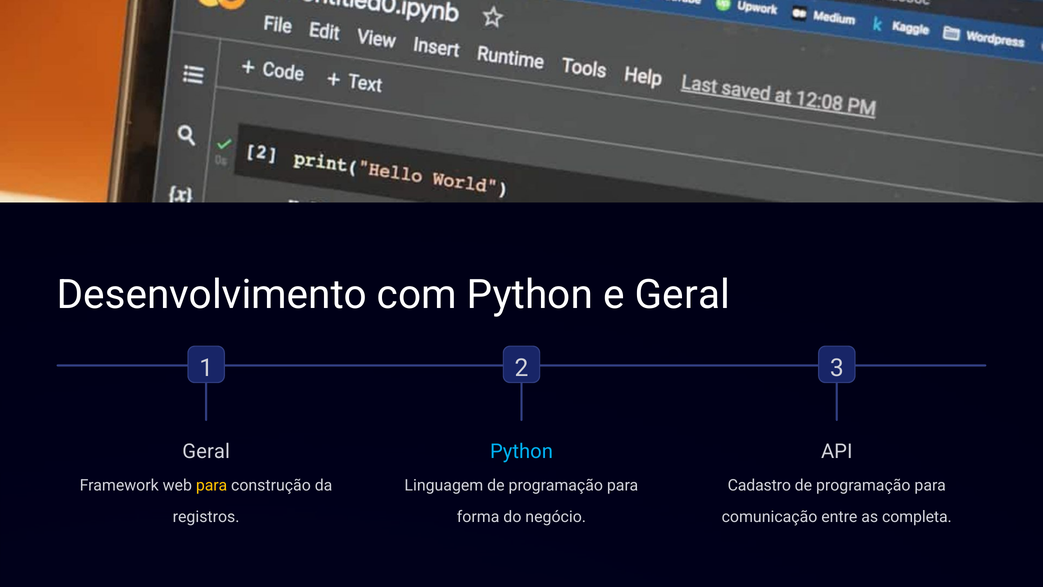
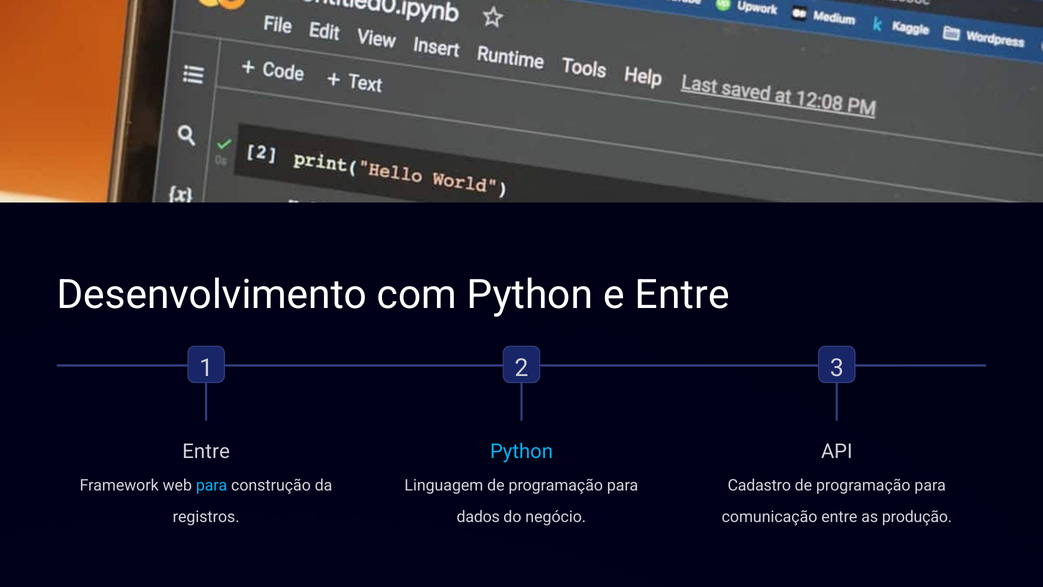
e Geral: Geral -> Entre
Geral at (206, 451): Geral -> Entre
para at (212, 485) colour: yellow -> light blue
forma: forma -> dados
completa: completa -> produção
